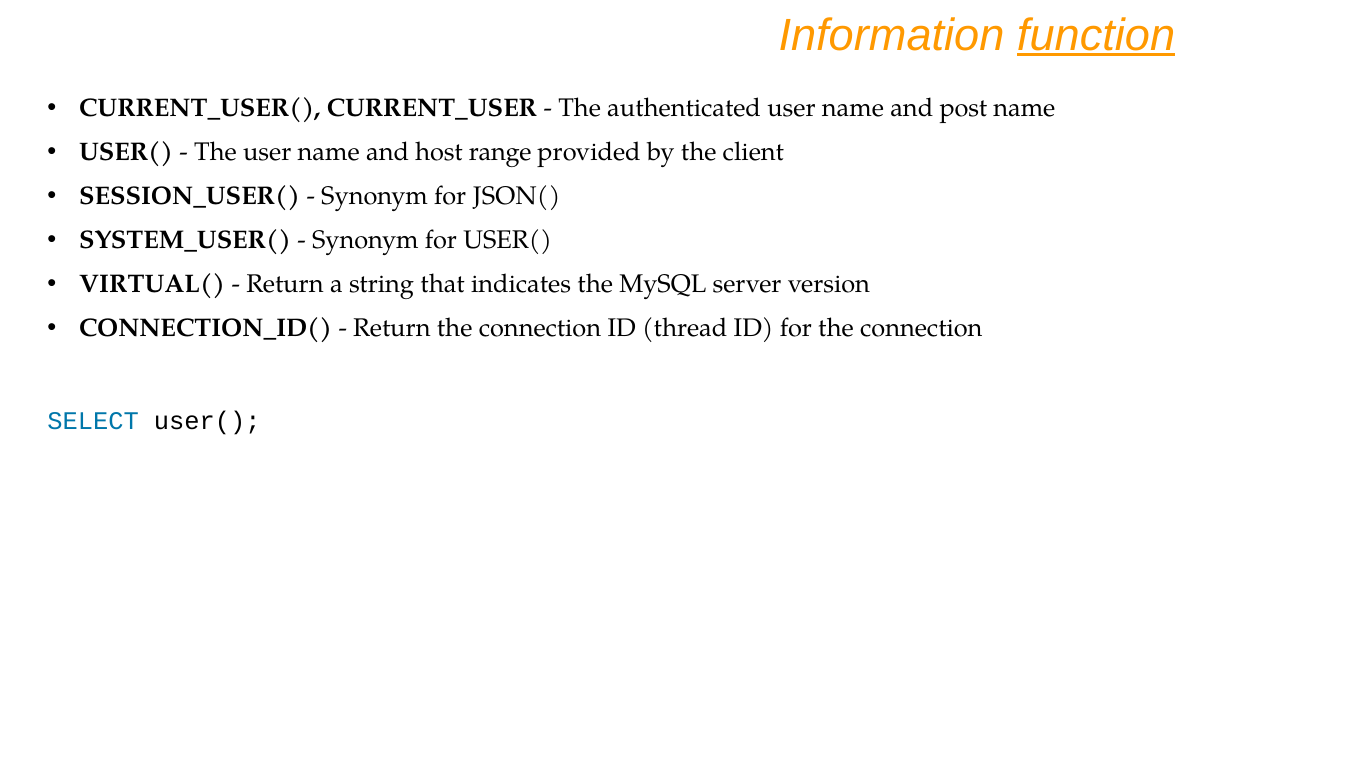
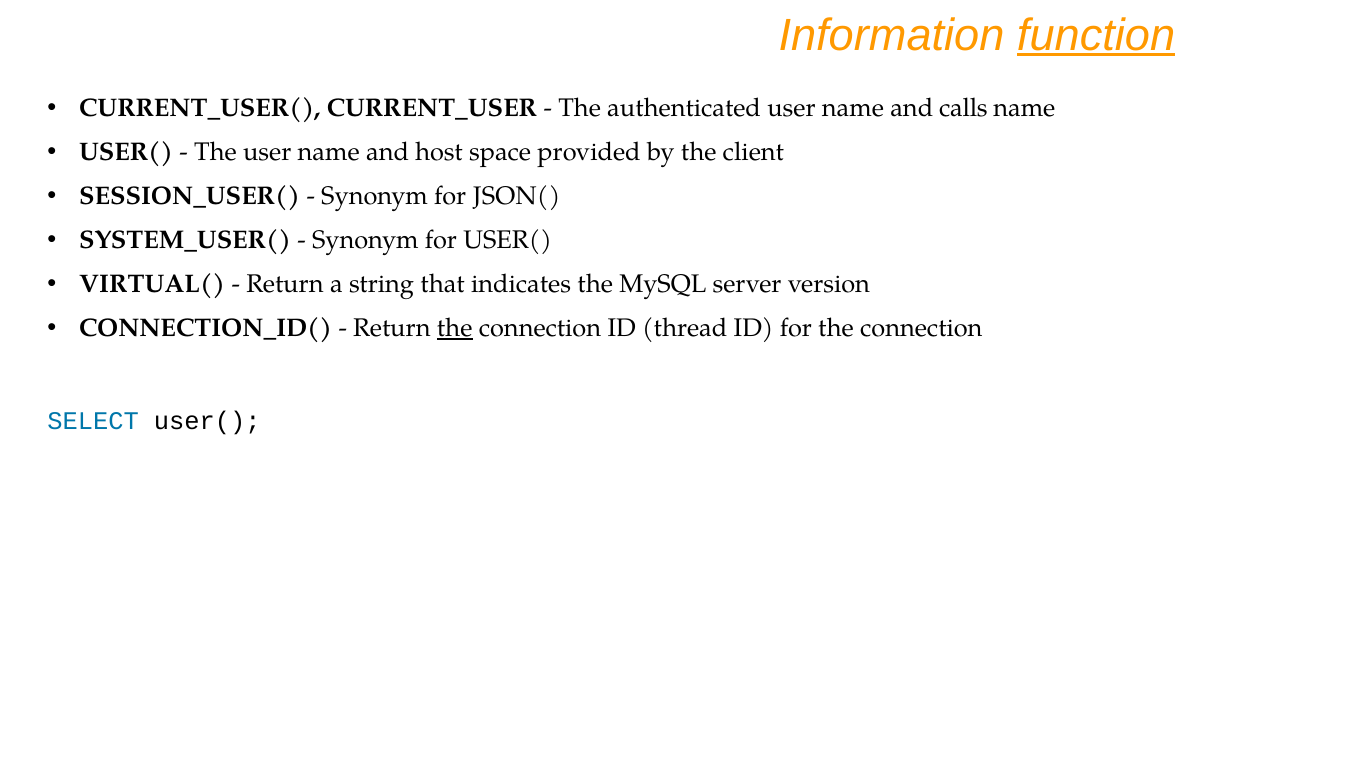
post: post -> calls
range: range -> space
the at (455, 328) underline: none -> present
